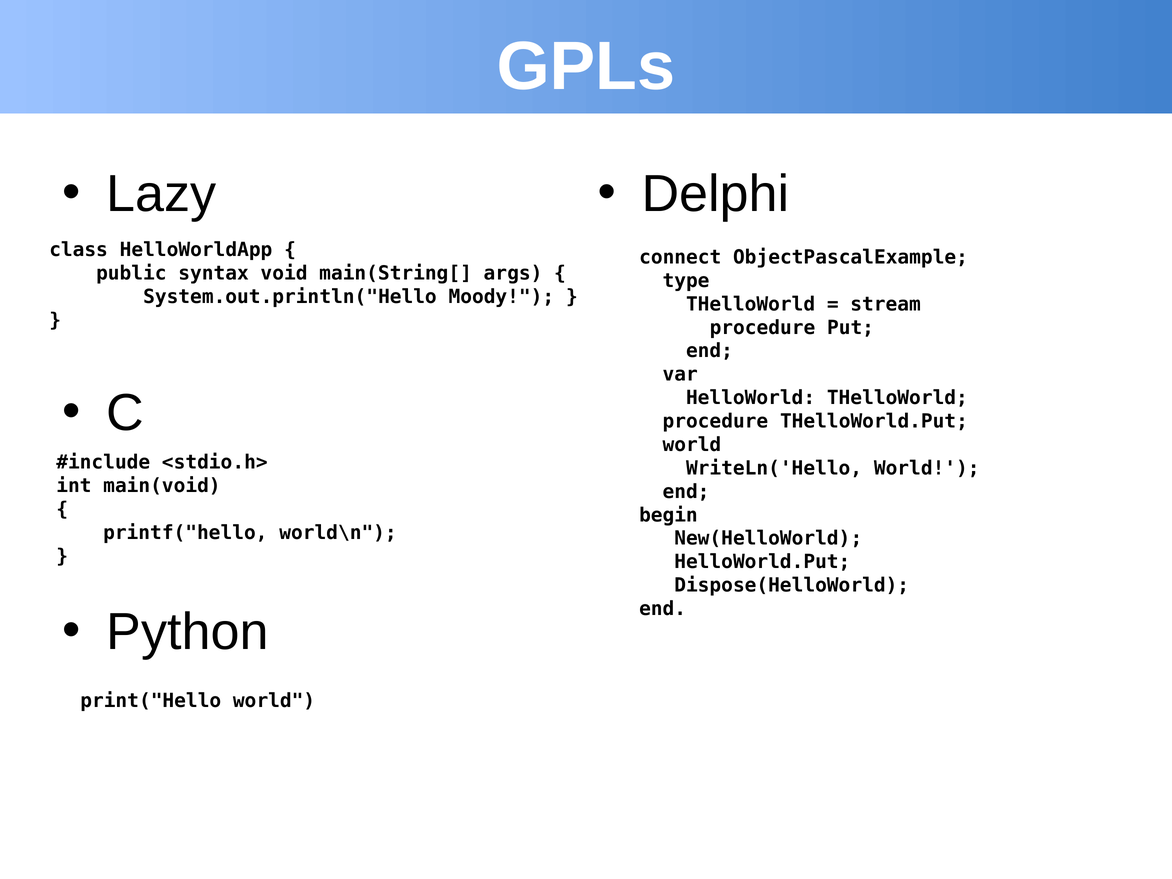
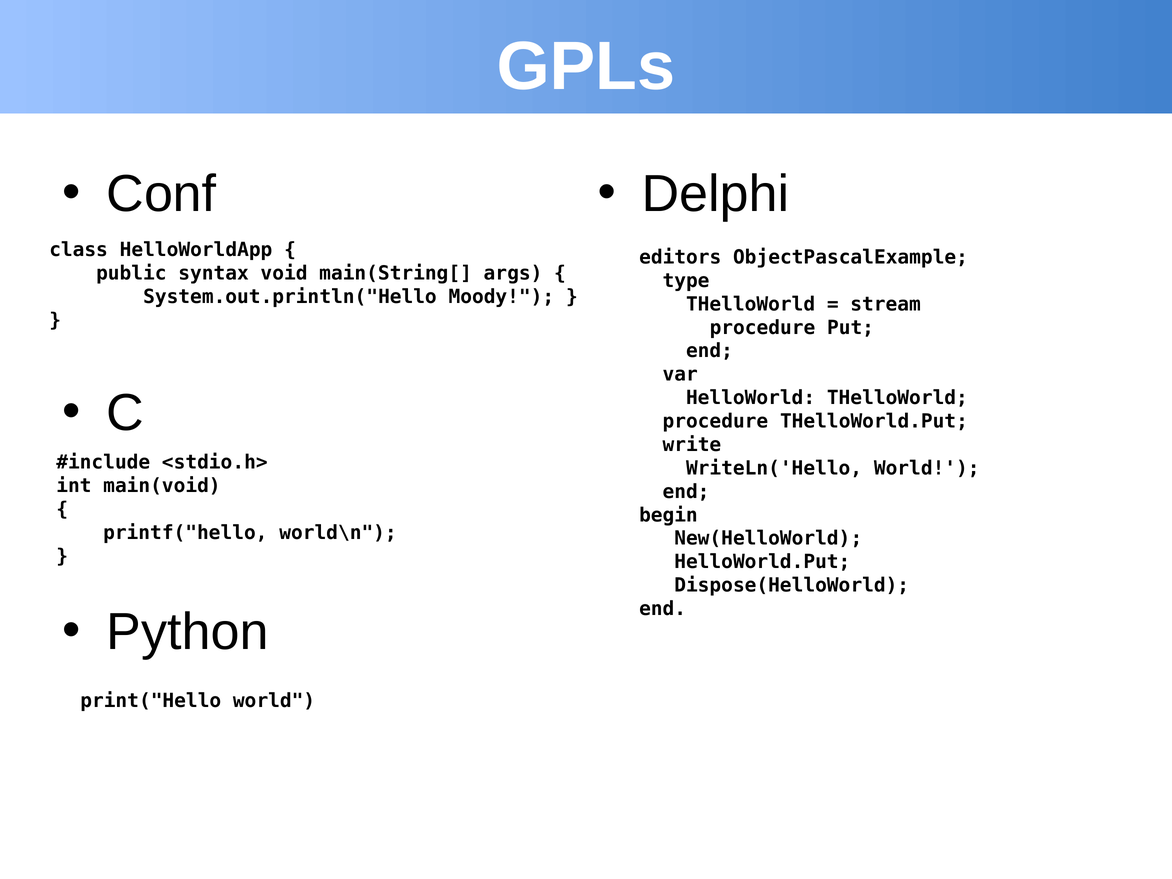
Lazy: Lazy -> Conf
connect: connect -> editors
world at (692, 445): world -> write
